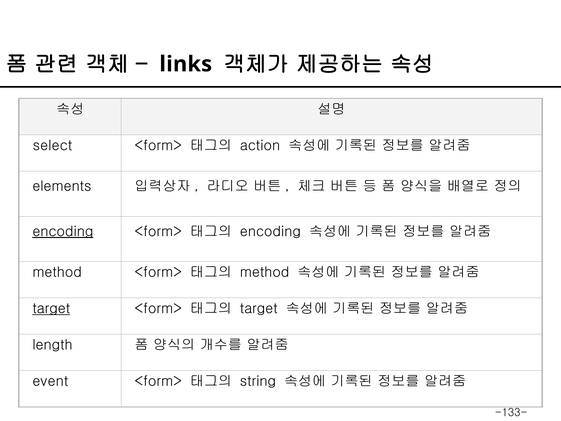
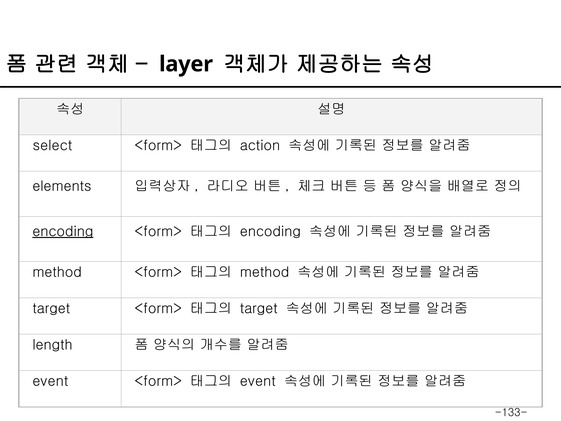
links: links -> layer
target at (51, 308) underline: present -> none
string at (258, 381): string -> event
